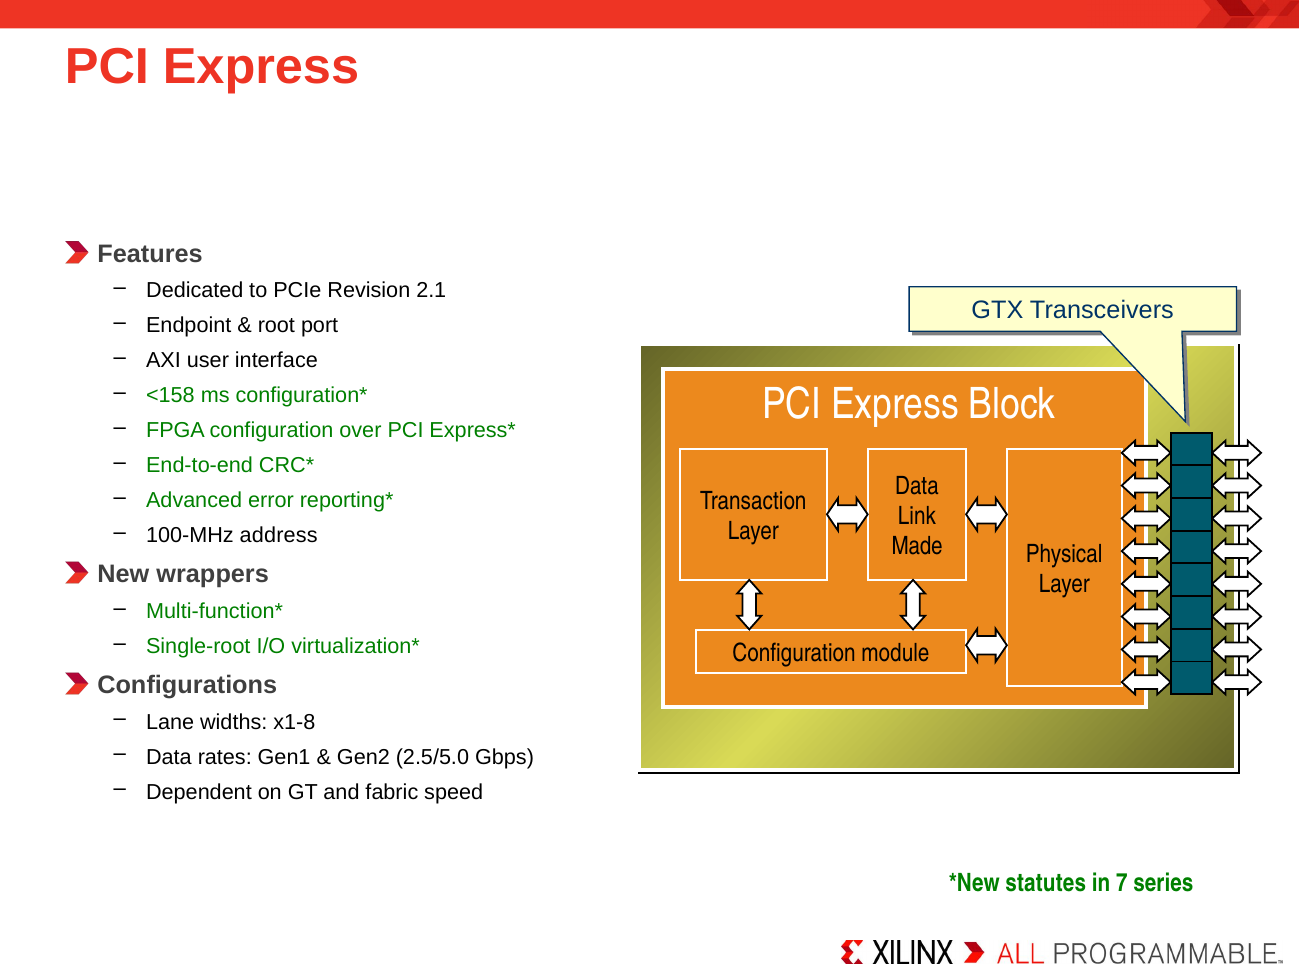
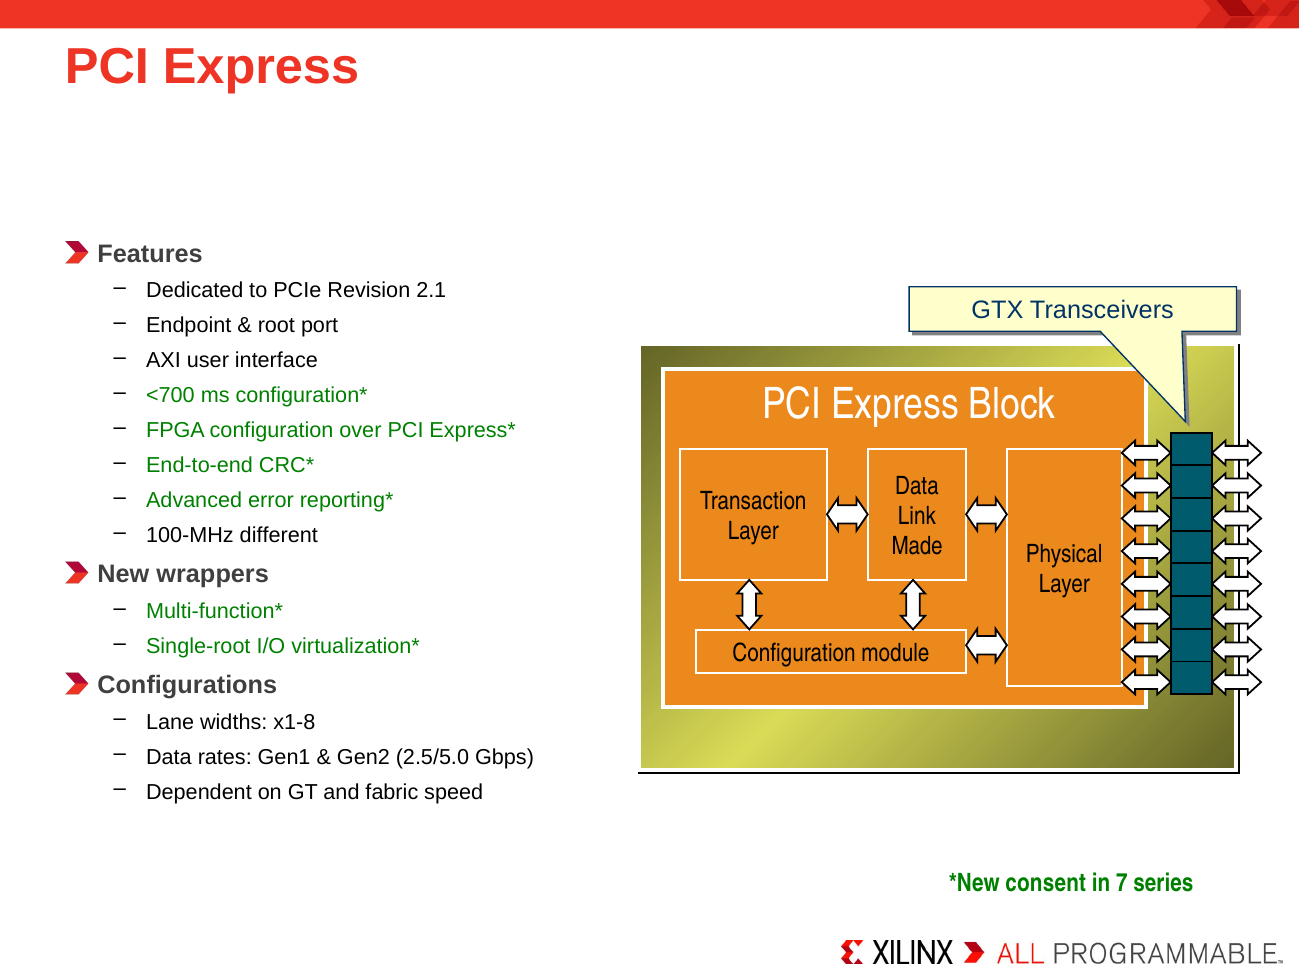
<158: <158 -> <700
address: address -> different
statutes: statutes -> consent
